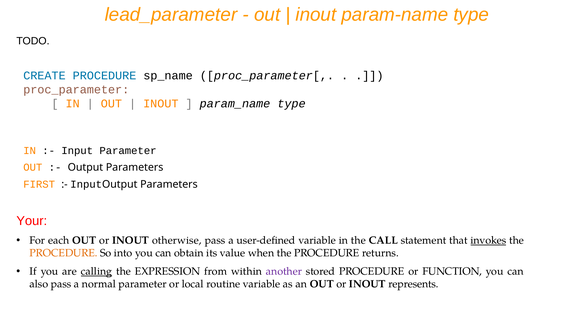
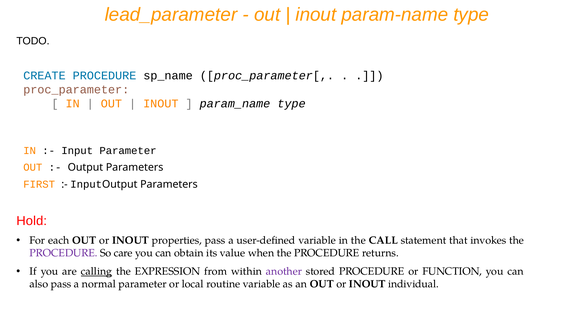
Your: Your -> Hold
otherwise: otherwise -> properties
invokes underline: present -> none
PROCEDURE at (63, 253) colour: orange -> purple
into: into -> care
represents: represents -> individual
